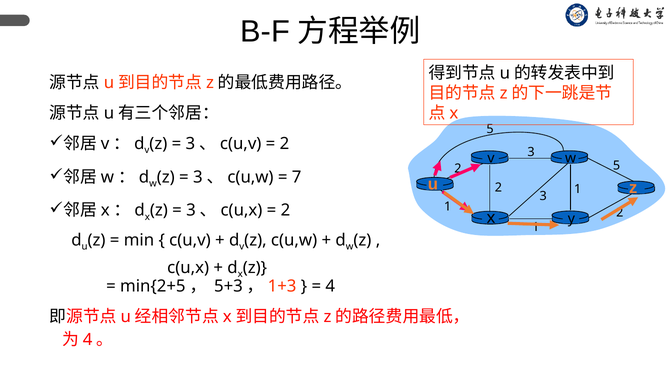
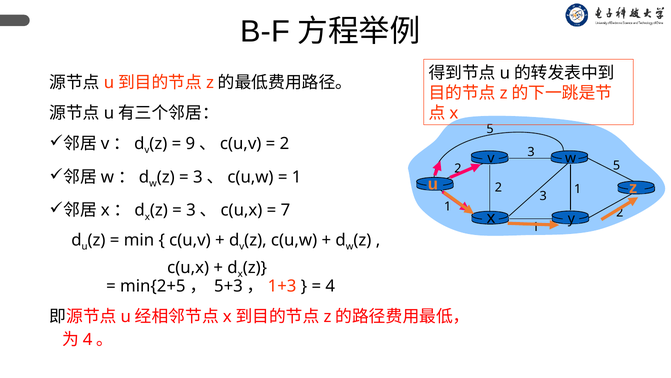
3 at (190, 143): 3 -> 9
7 at (297, 177): 7 -> 1
2 at (285, 210): 2 -> 7
